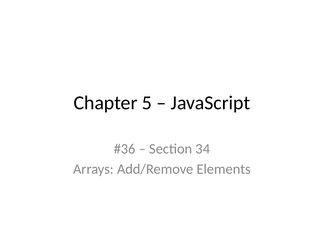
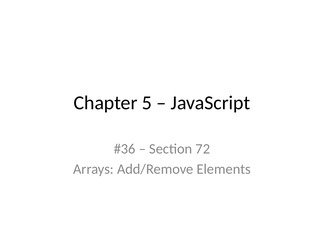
34: 34 -> 72
